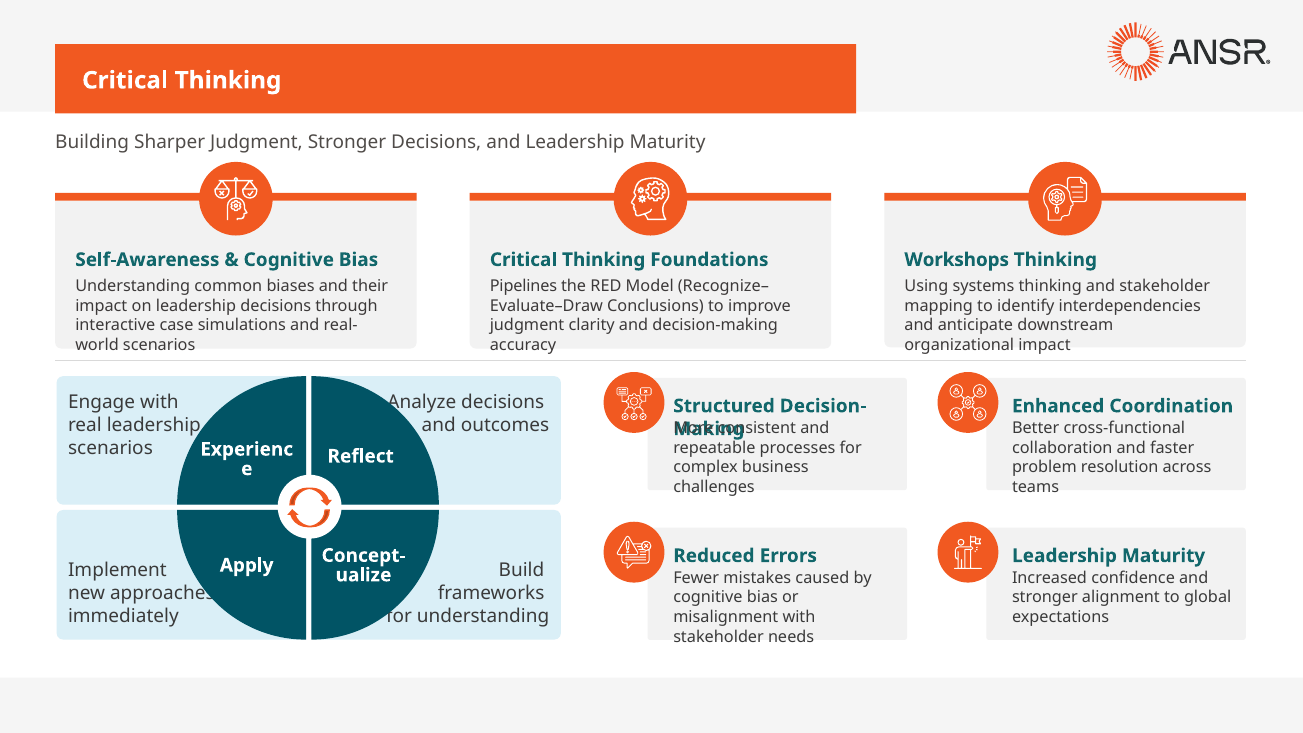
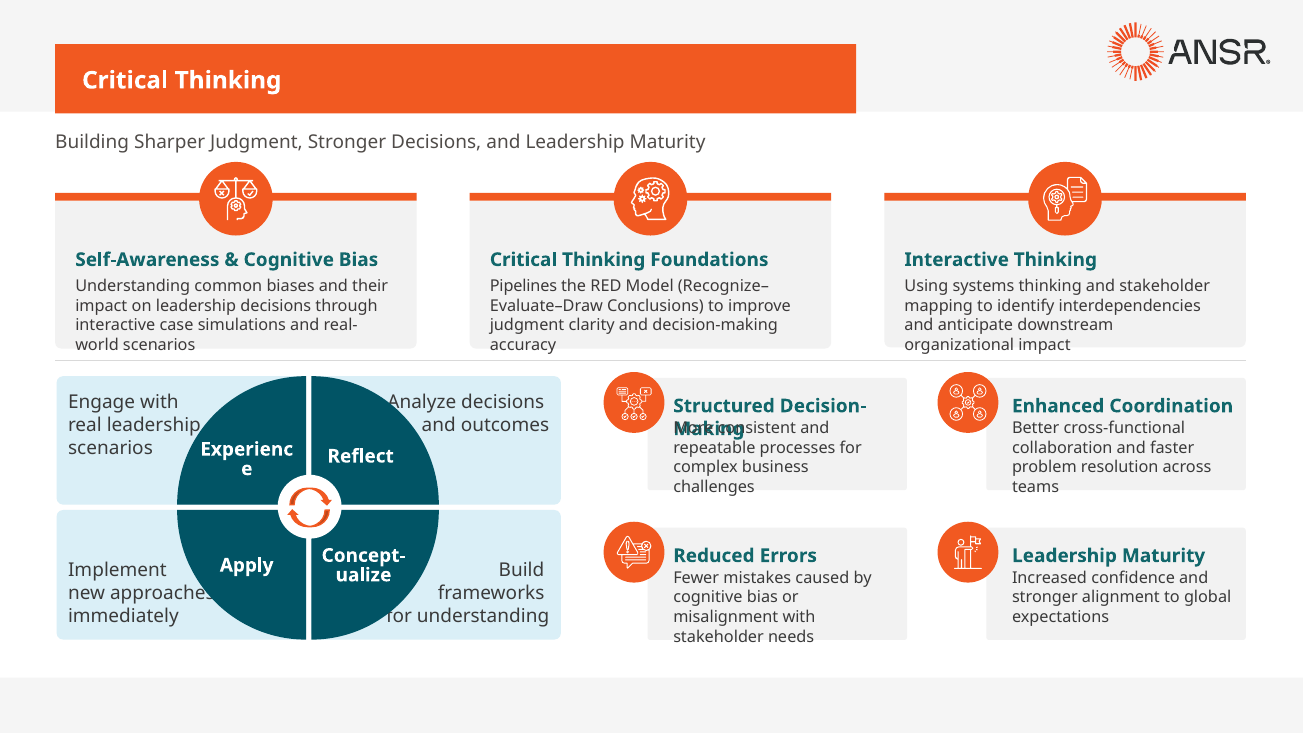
Workshops at (957, 260): Workshops -> Interactive
